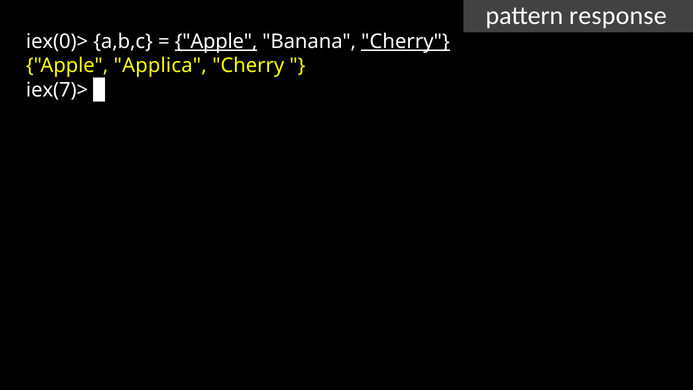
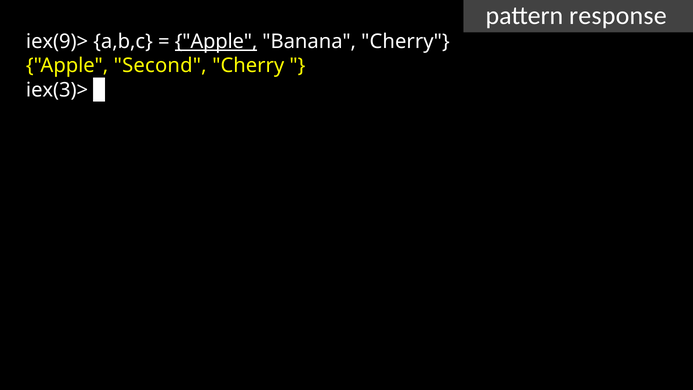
iex(0)>: iex(0)> -> iex(9)>
Cherry at (405, 41) underline: present -> none
Applica: Applica -> Second
iex(7)>: iex(7)> -> iex(3)>
